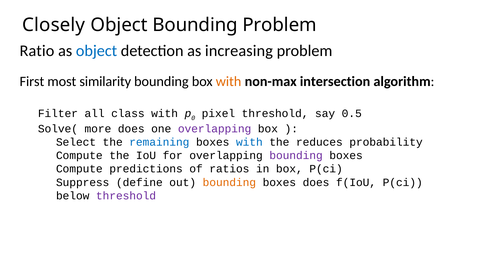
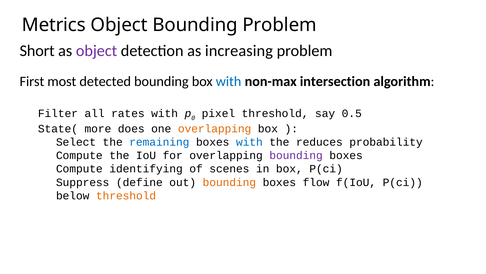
Closely: Closely -> Metrics
Ratio: Ratio -> Short
object at (97, 51) colour: blue -> purple
similarity: similarity -> detected
with at (229, 81) colour: orange -> blue
class: class -> rates
Solve(: Solve( -> State(
overlapping at (215, 129) colour: purple -> orange
predictions: predictions -> identifying
ratios: ratios -> scenes
boxes does: does -> flow
threshold at (126, 195) colour: purple -> orange
